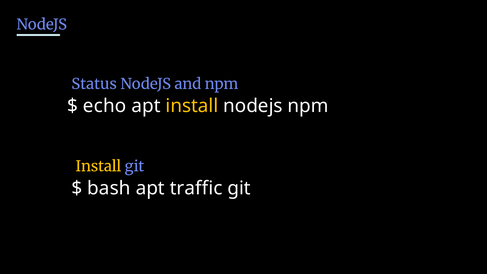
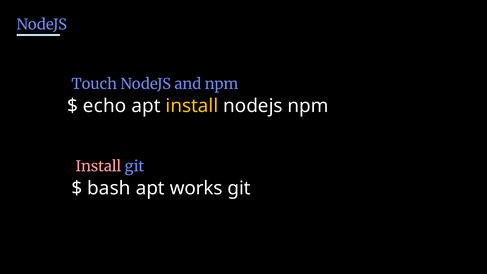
Status: Status -> Touch
Install at (98, 166) colour: yellow -> pink
traffic: traffic -> works
